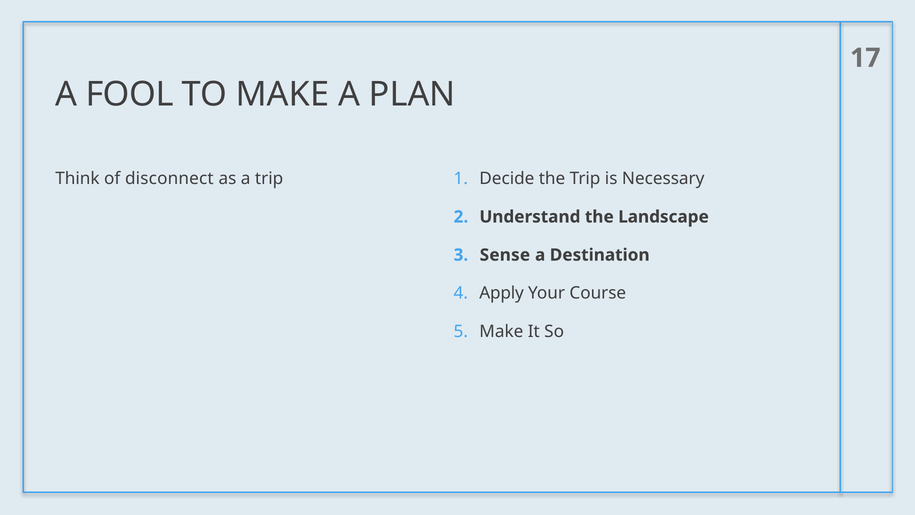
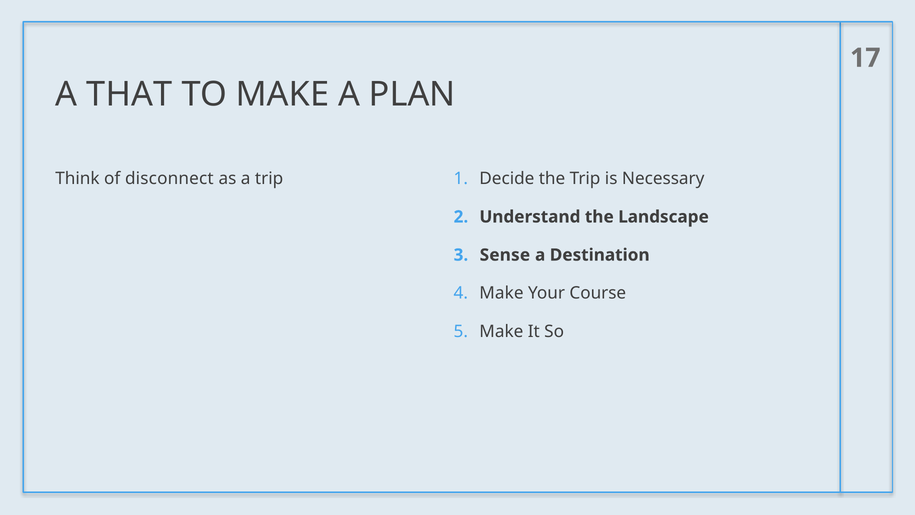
FOOL: FOOL -> THAT
Apply at (502, 293): Apply -> Make
